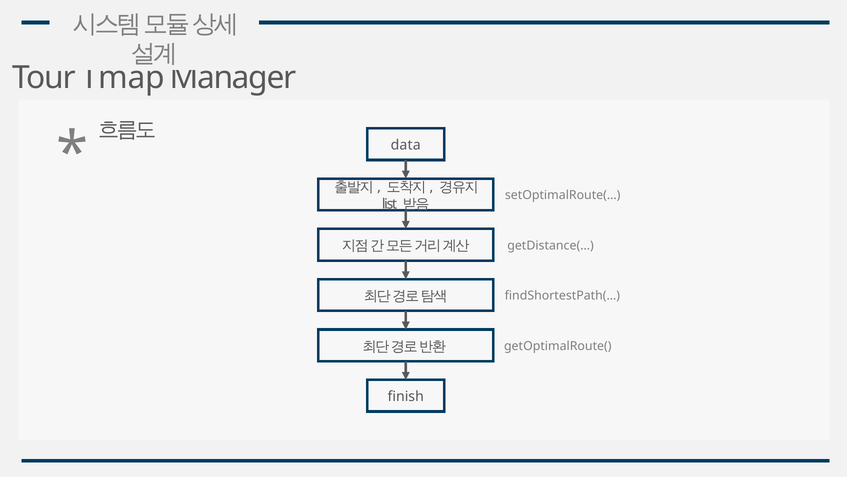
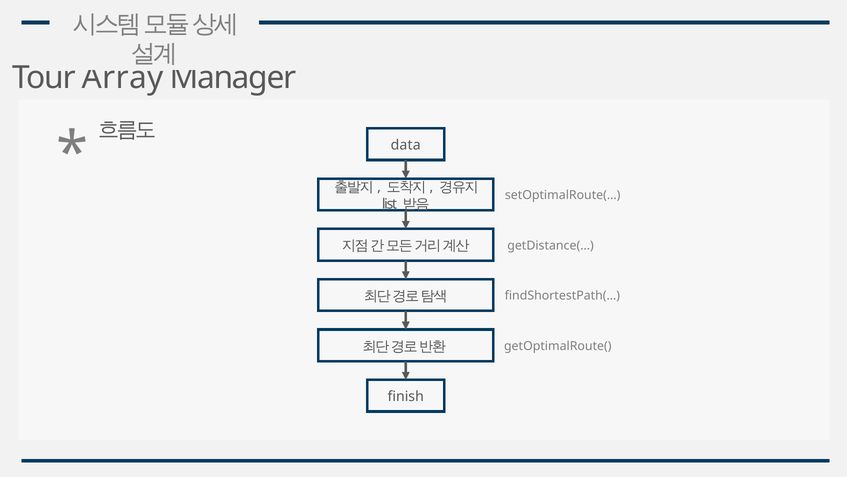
Tmap: Tmap -> Array
